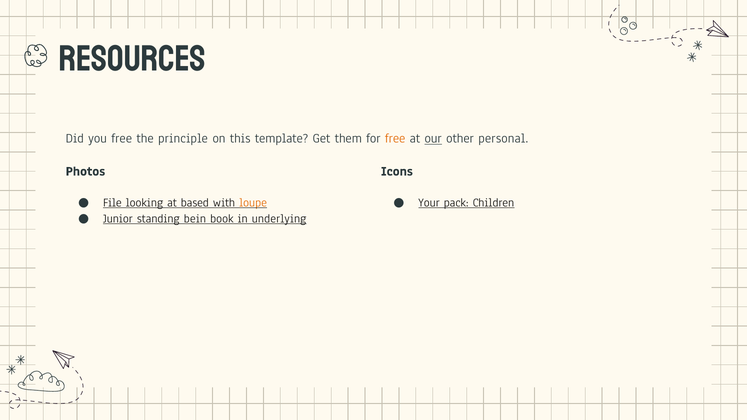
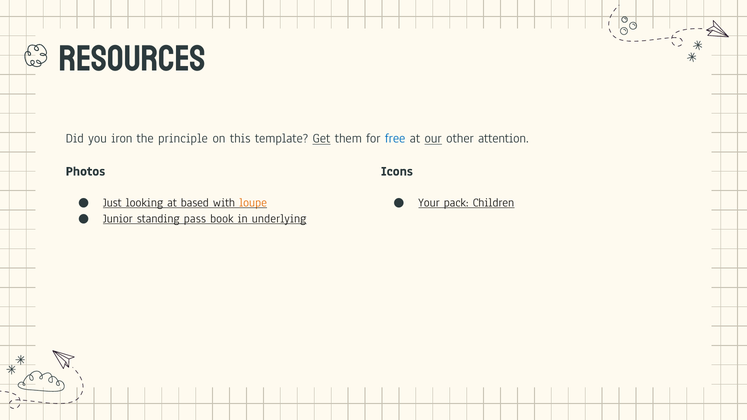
you free: free -> iron
Get underline: none -> present
free at (395, 139) colour: orange -> blue
personal: personal -> attention
File: File -> Just
bein: bein -> pass
